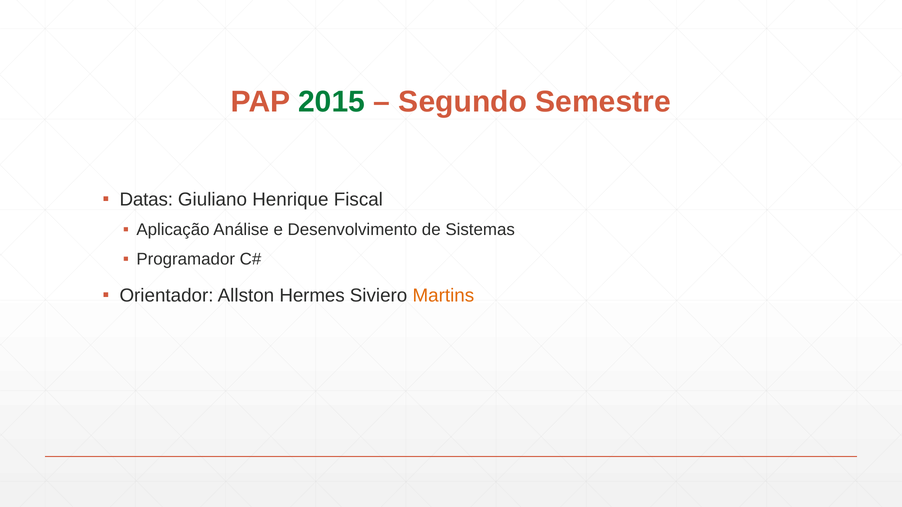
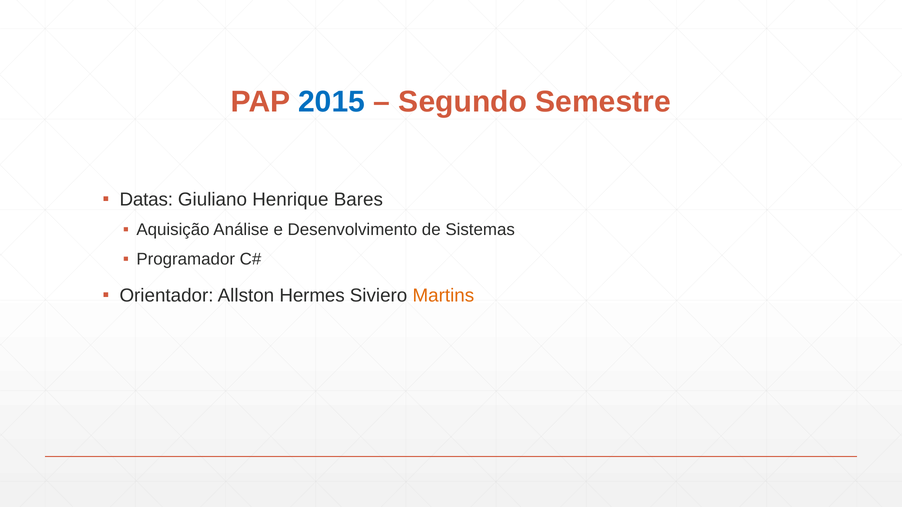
2015 colour: green -> blue
Fiscal: Fiscal -> Bares
Aplicação: Aplicação -> Aquisição
